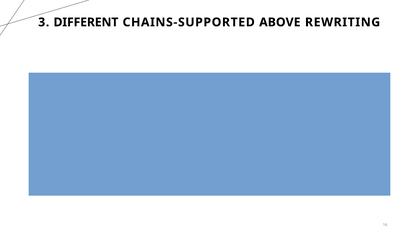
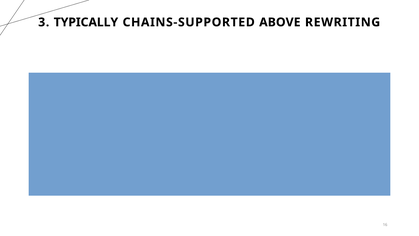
DIFFERENT: DIFFERENT -> TYPICALLY
